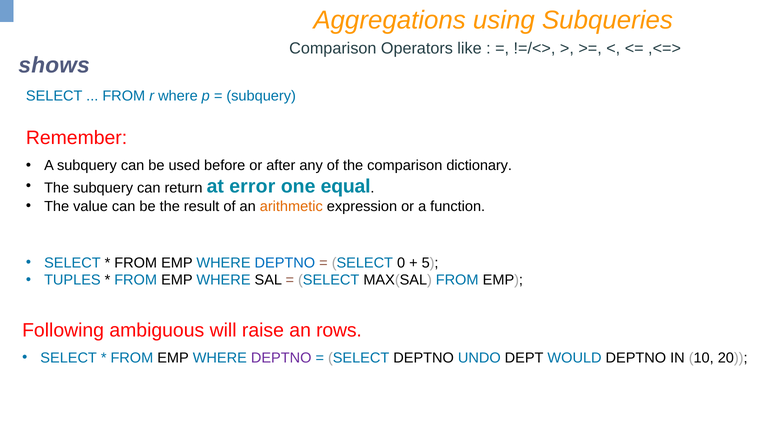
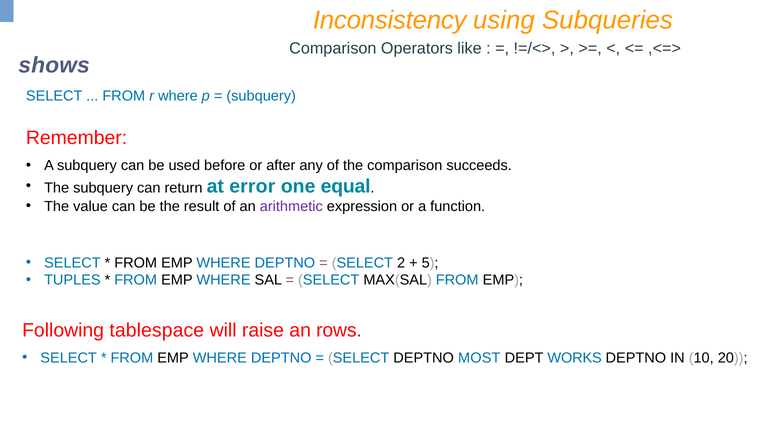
Aggregations: Aggregations -> Inconsistency
dictionary: dictionary -> succeeds
arithmetic colour: orange -> purple
0: 0 -> 2
ambiguous: ambiguous -> tablespace
DEPTNO at (281, 358) colour: purple -> blue
UNDO: UNDO -> MOST
WOULD: WOULD -> WORKS
